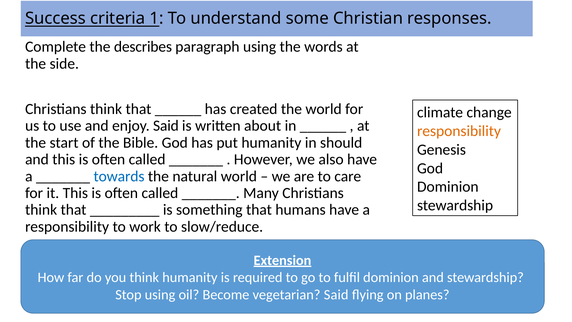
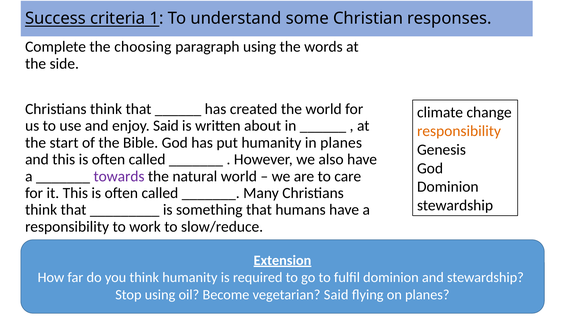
describes: describes -> choosing
in should: should -> planes
towards colour: blue -> purple
